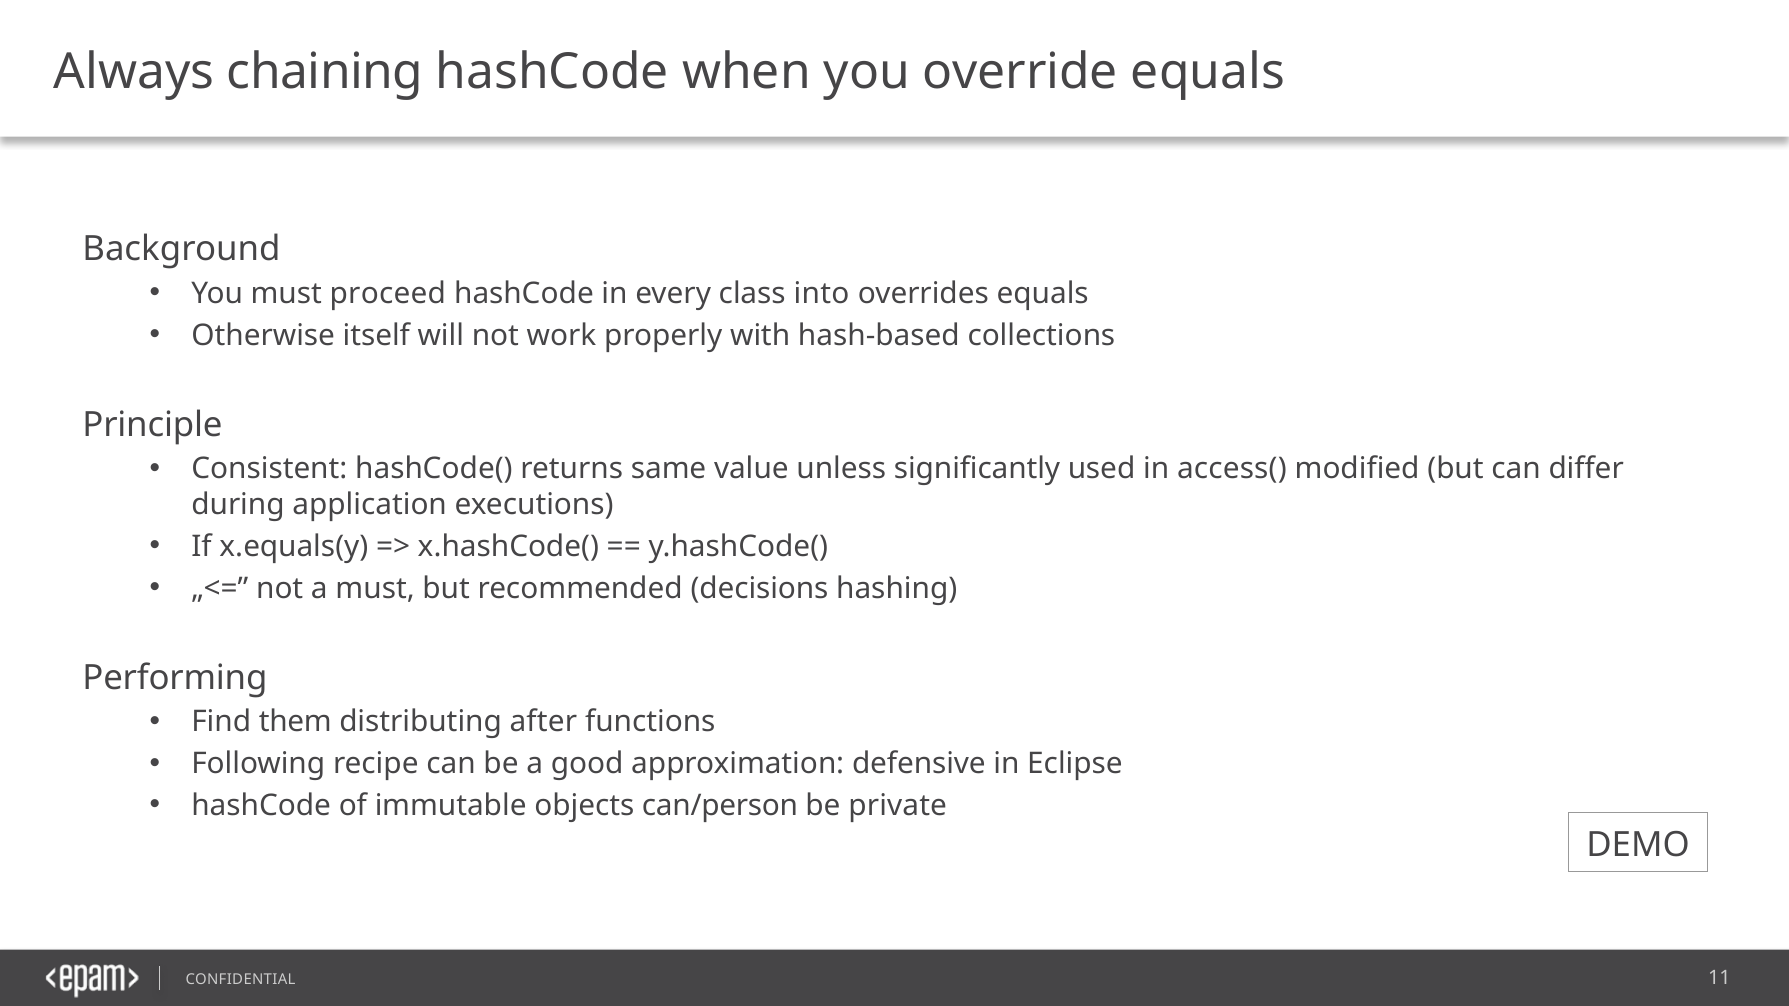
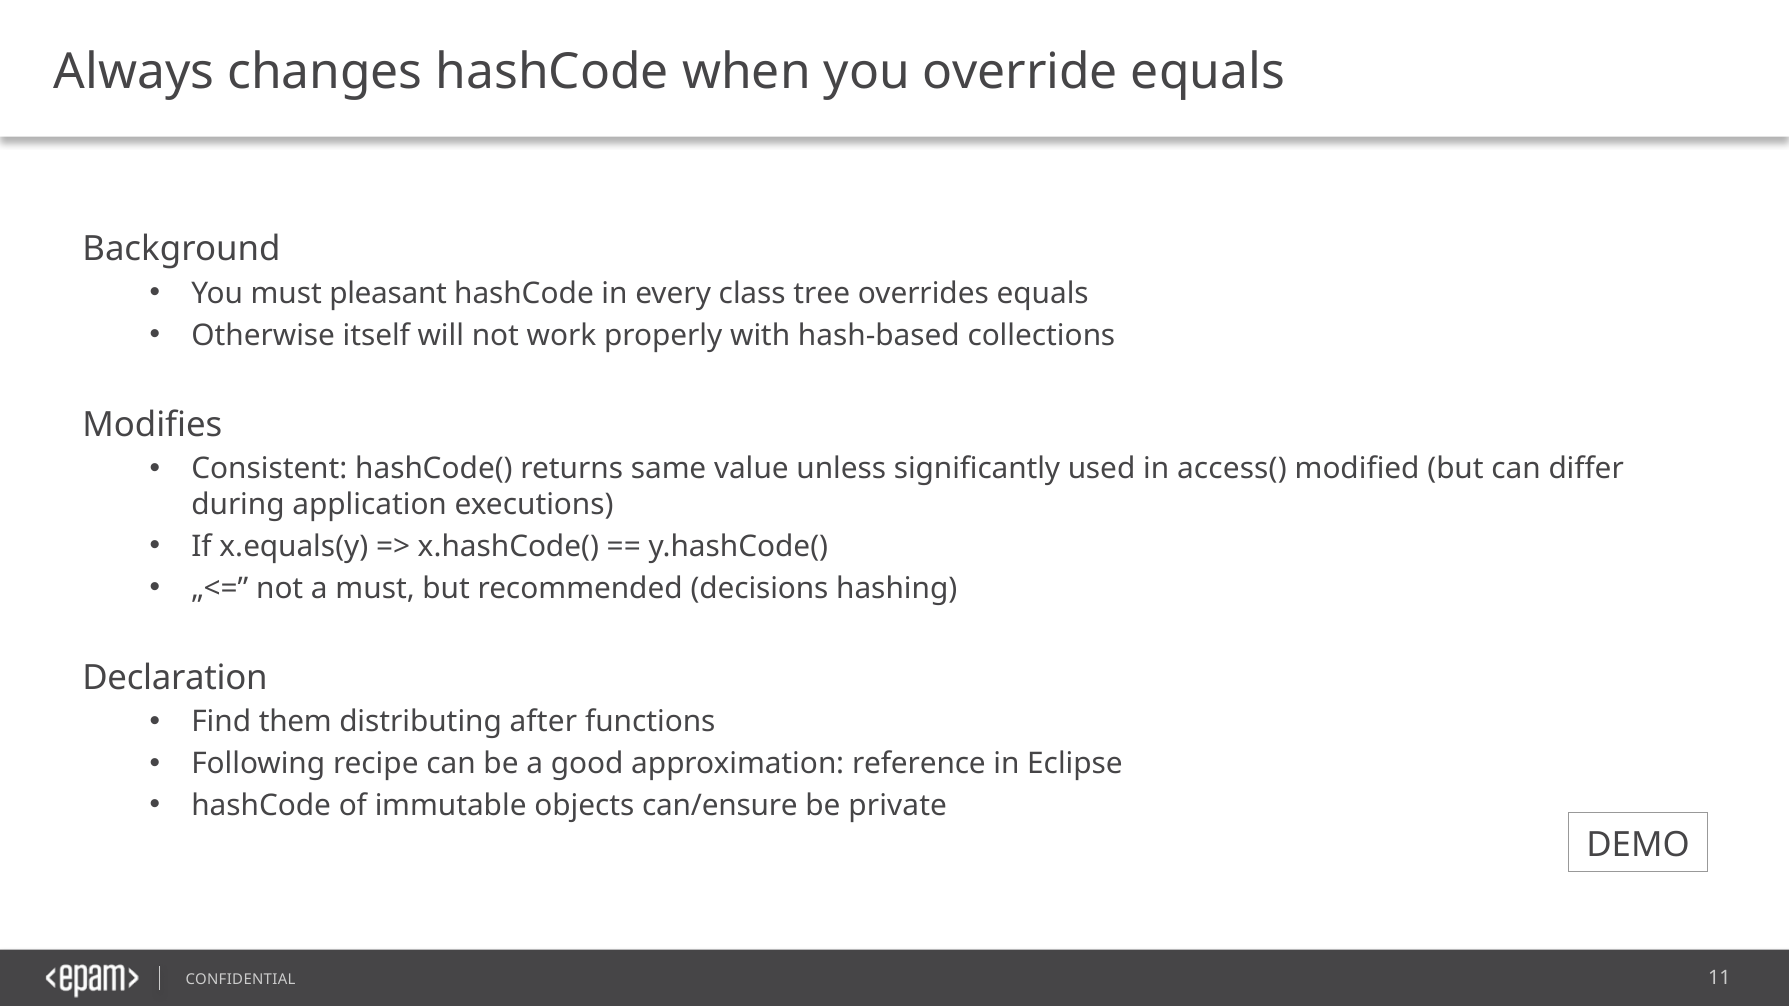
chaining: chaining -> changes
proceed: proceed -> pleasant
into: into -> tree
Principle: Principle -> Modifies
Performing: Performing -> Declaration
defensive: defensive -> reference
can/person: can/person -> can/ensure
